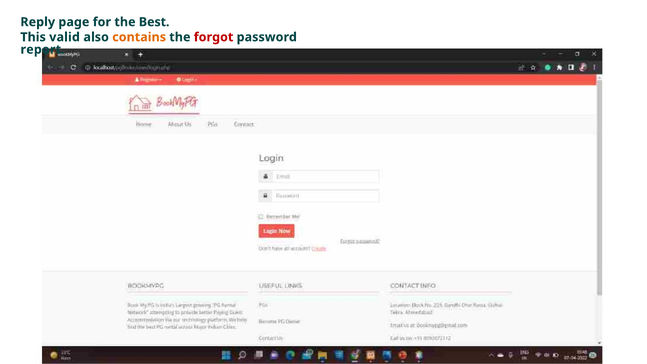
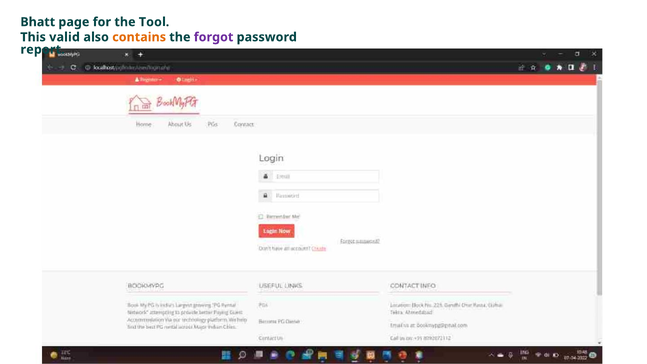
Reply: Reply -> Bhatt
Best: Best -> Tool
forgot colour: red -> purple
